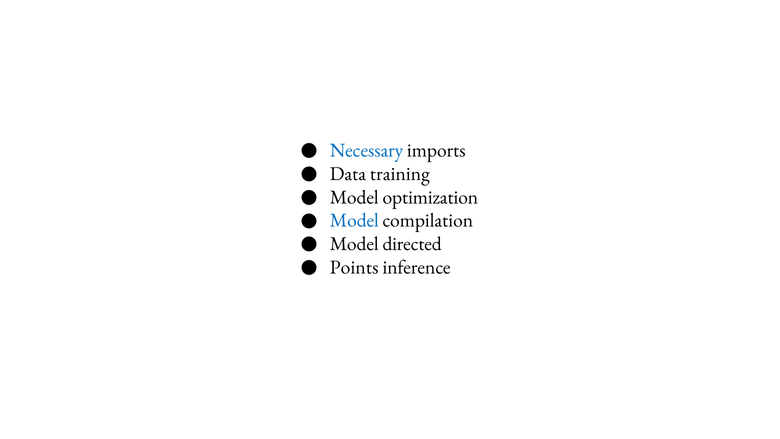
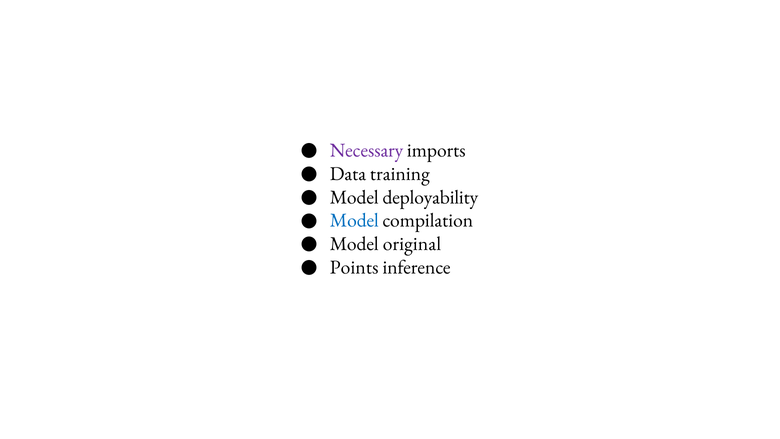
Necessary colour: blue -> purple
optimization: optimization -> deployability
directed: directed -> original
